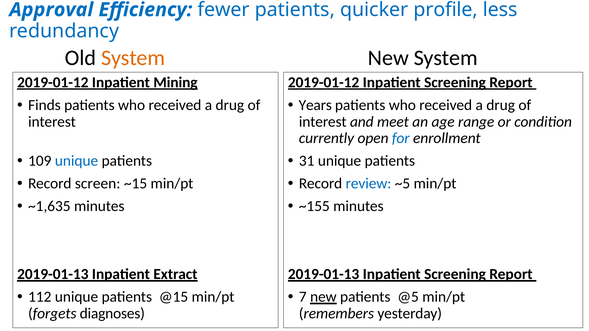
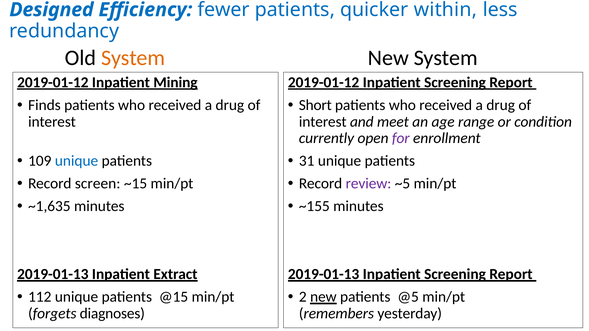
Approval: Approval -> Designed
profile: profile -> within
Years: Years -> Short
for colour: blue -> purple
review colour: blue -> purple
7: 7 -> 2
